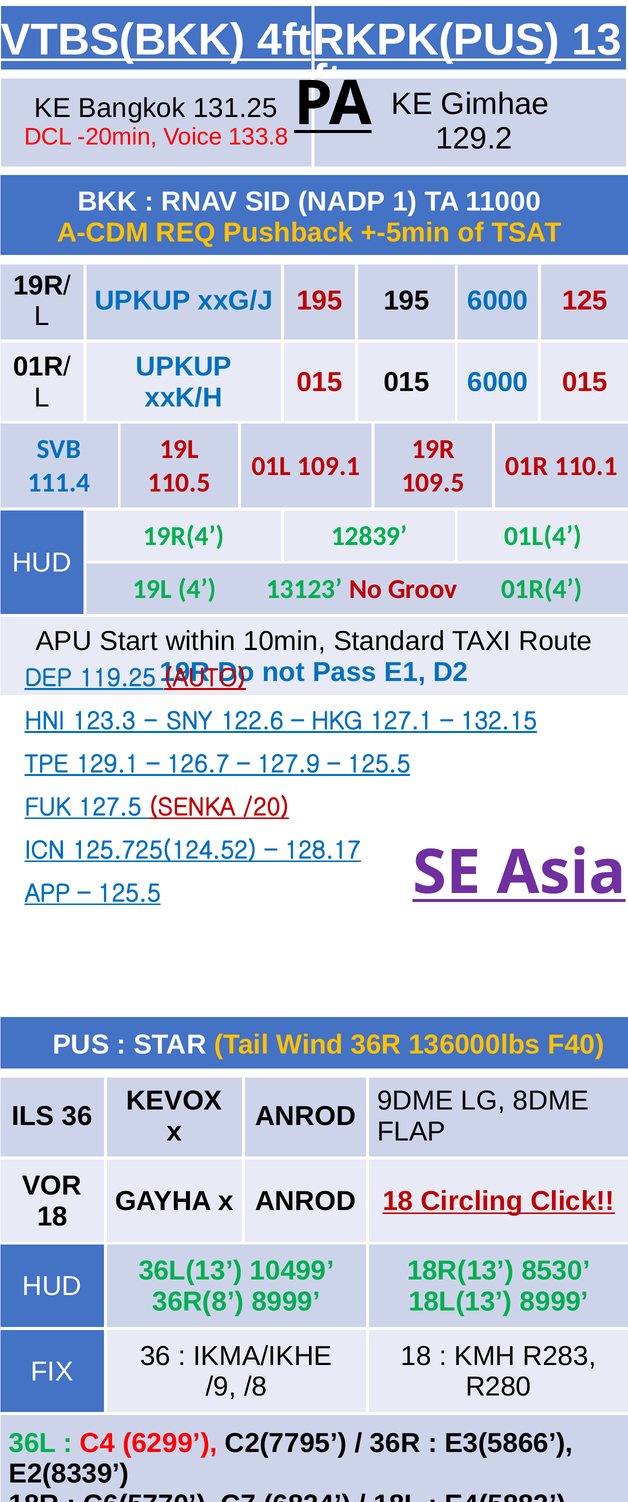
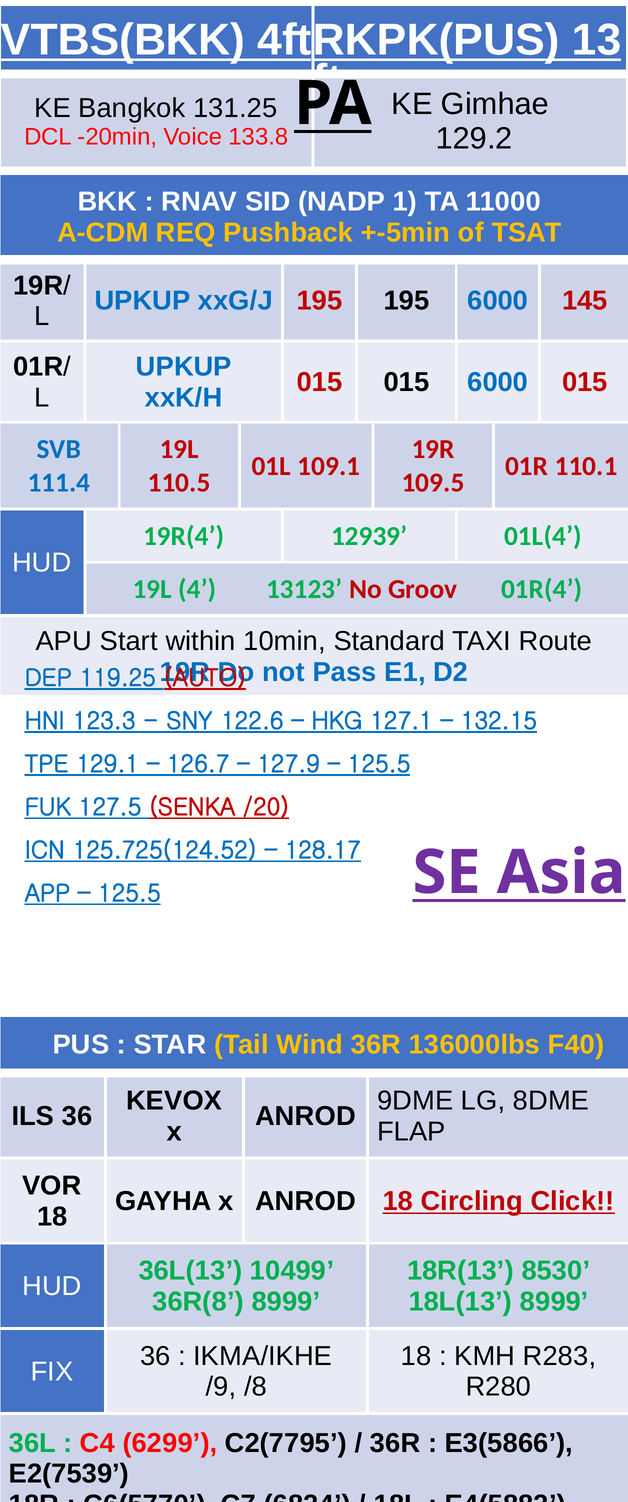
125: 125 -> 145
12839: 12839 -> 12939
E2(8339: E2(8339 -> E2(7539
